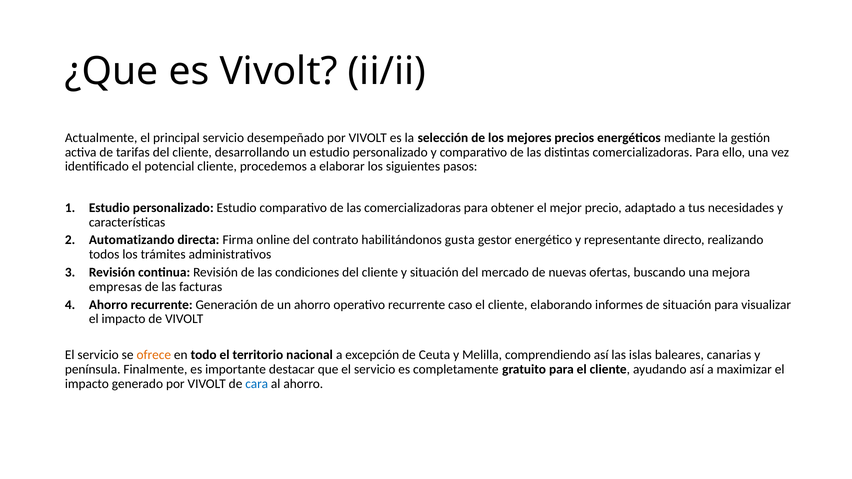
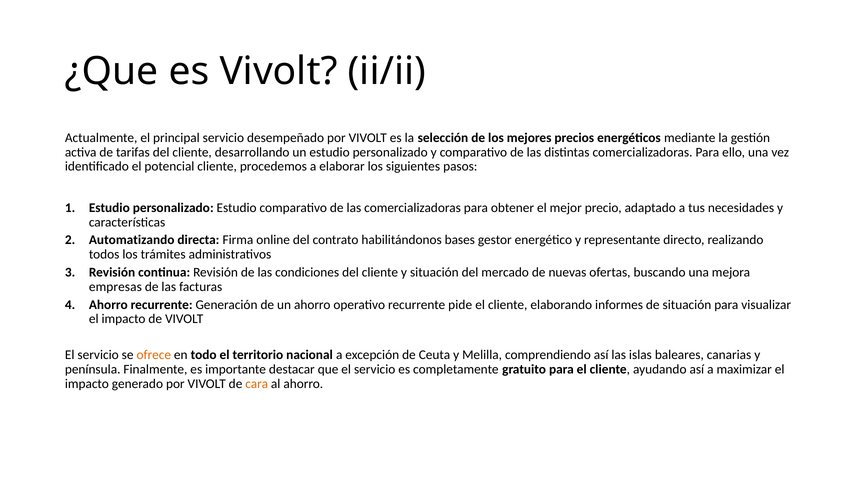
gusta: gusta -> bases
caso: caso -> pide
cara colour: blue -> orange
